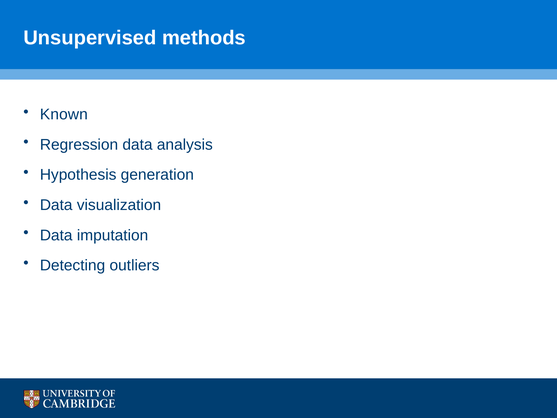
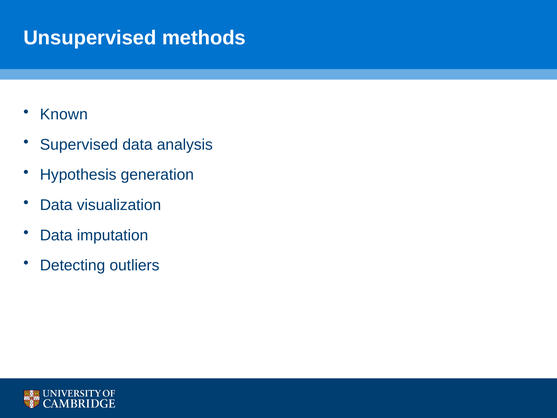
Regression: Regression -> Supervised
